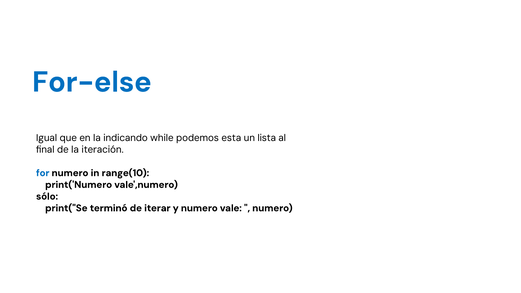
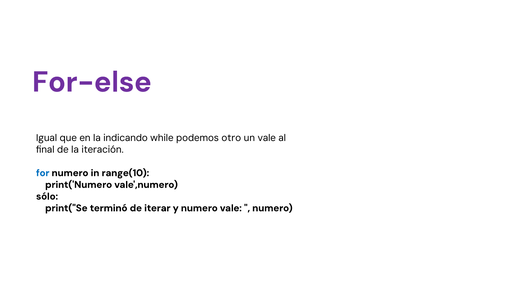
For-else colour: blue -> purple
esta: esta -> otro
un lista: lista -> vale
